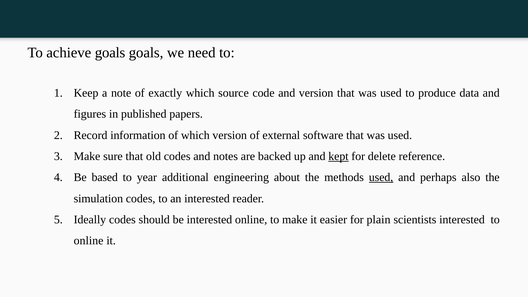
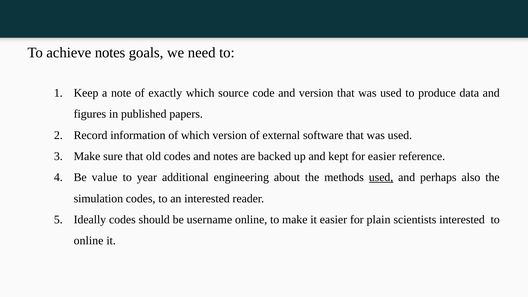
achieve goals: goals -> notes
kept underline: present -> none
for delete: delete -> easier
based: based -> value
be interested: interested -> username
